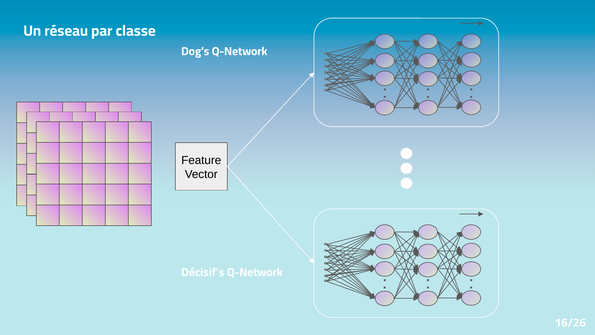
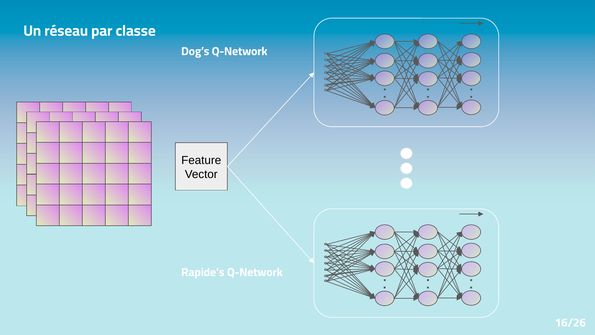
Décisif’s: Décisif’s -> Rapide’s
